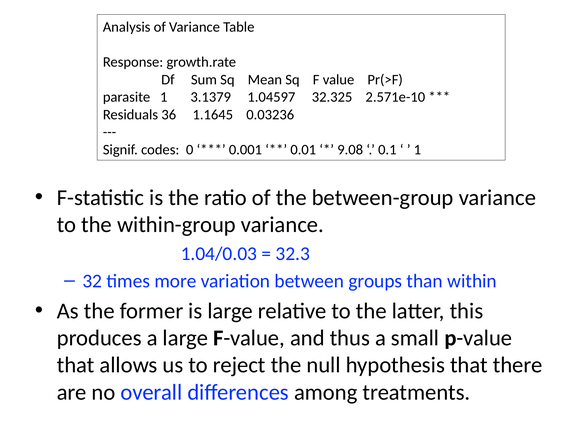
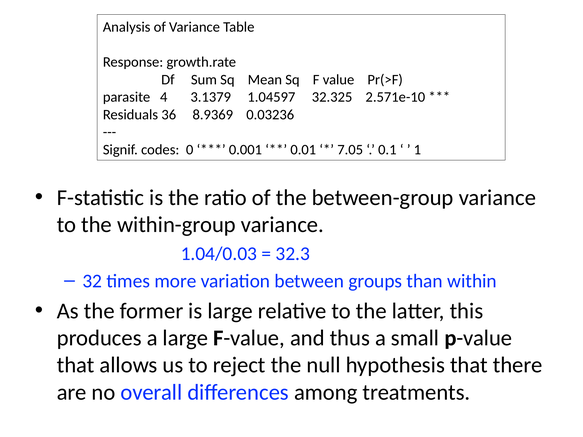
parasite 1: 1 -> 4
1.1645: 1.1645 -> 8.9369
9.08: 9.08 -> 7.05
